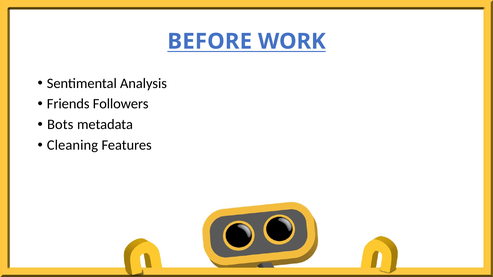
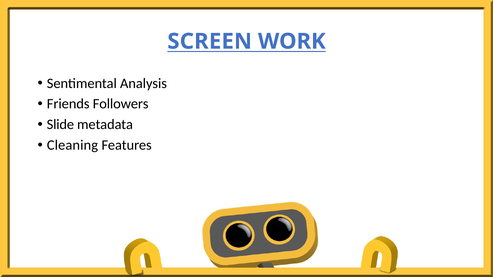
BEFORE: BEFORE -> SCREEN
Bots: Bots -> Slide
